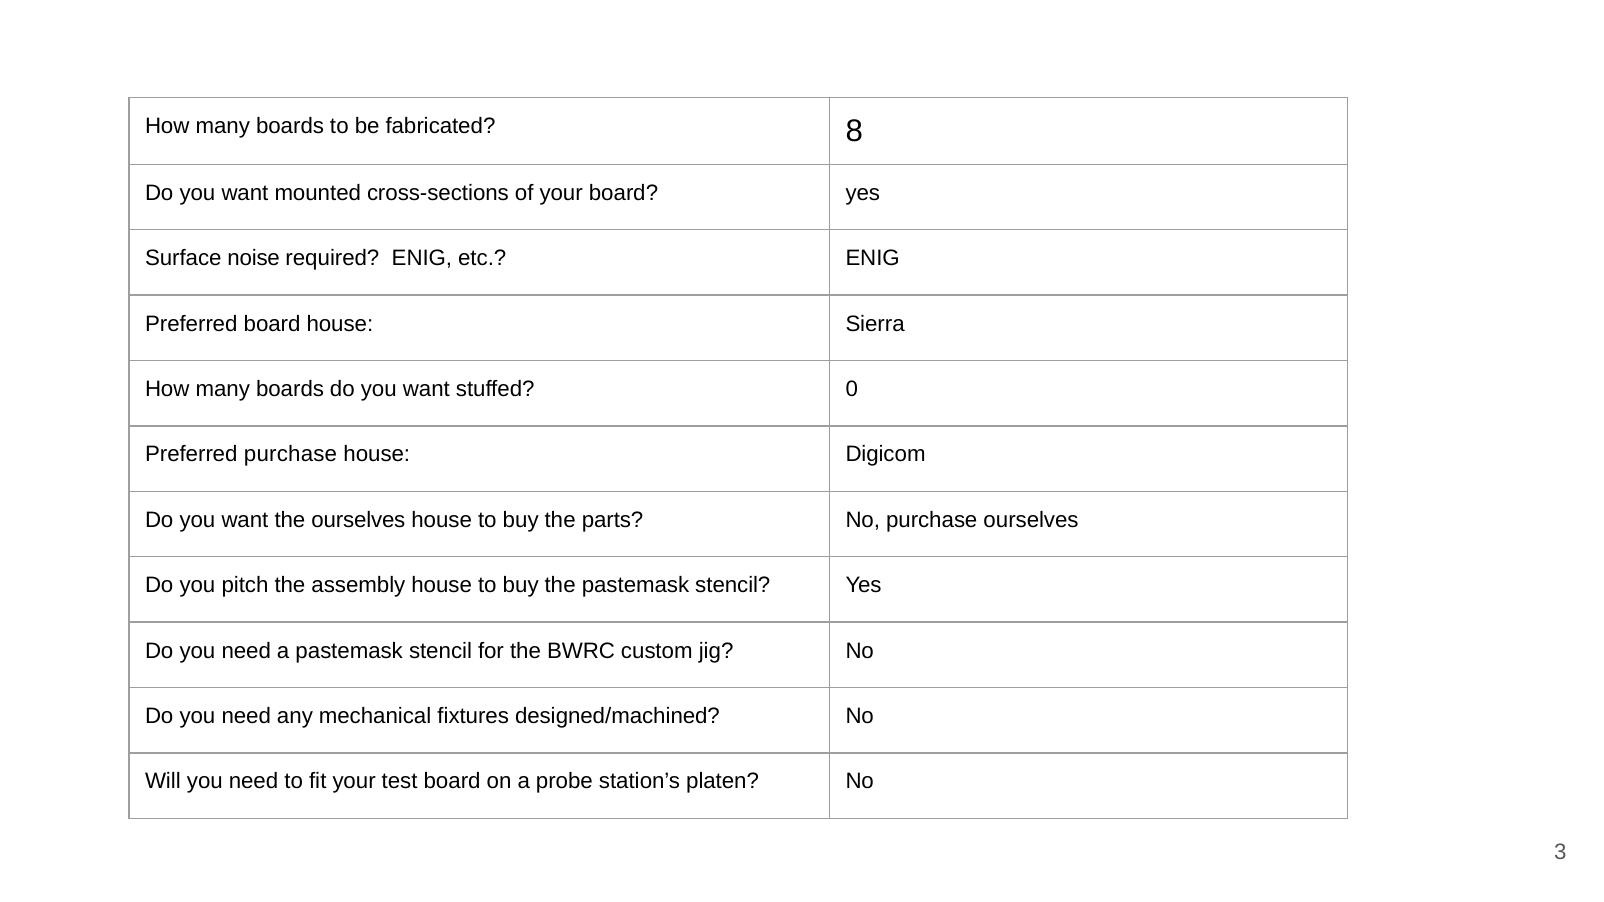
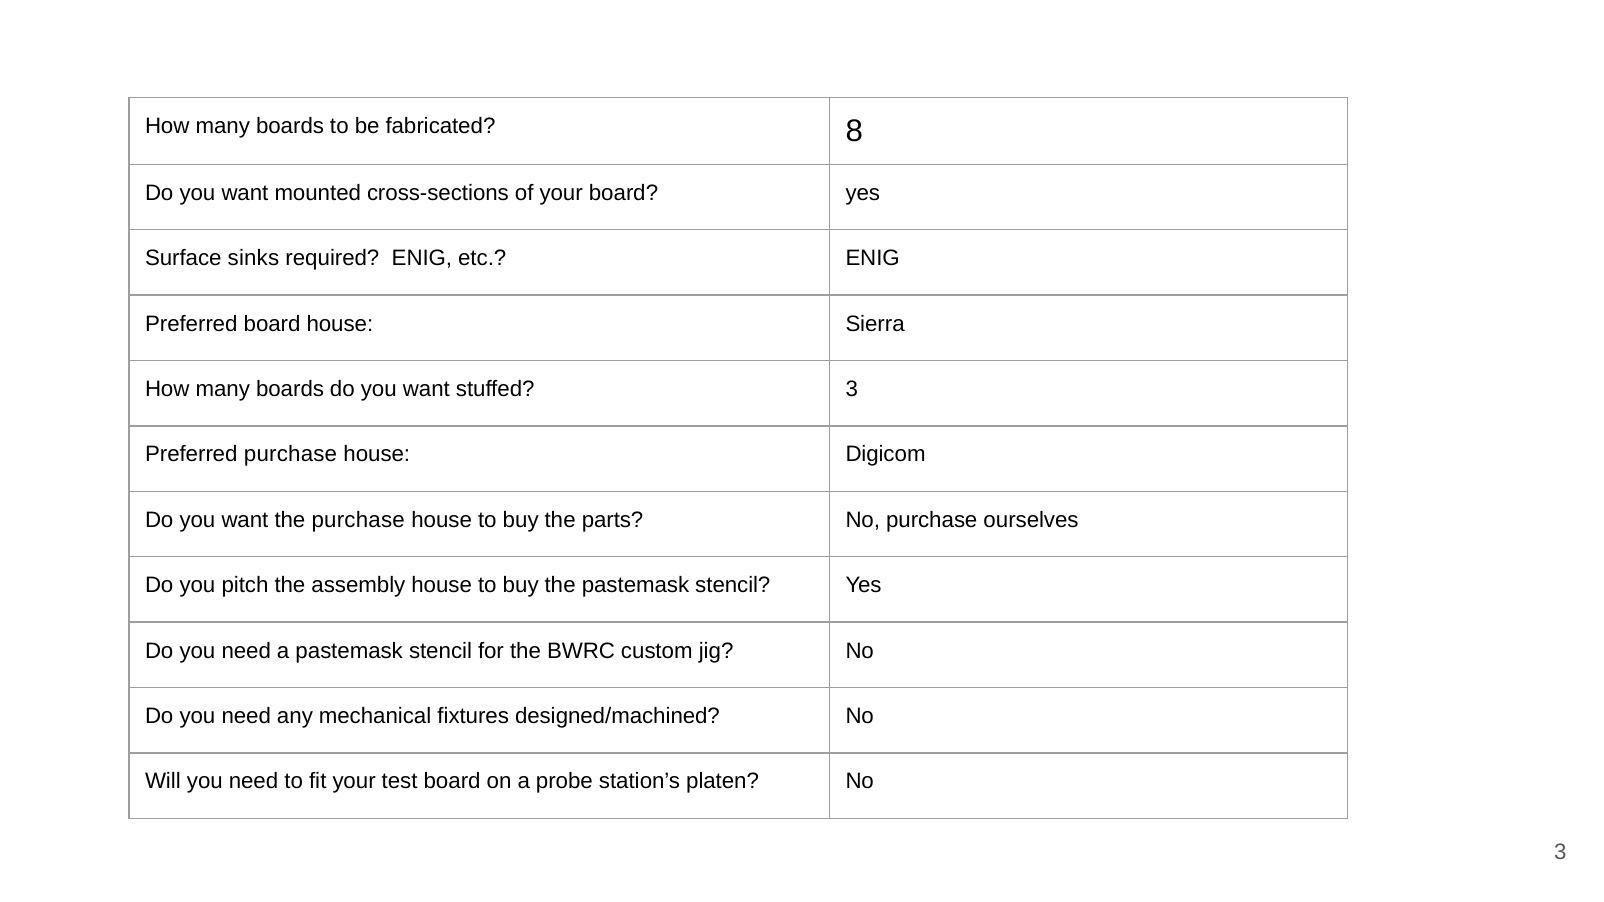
noise: noise -> sinks
stuffed 0: 0 -> 3
the ourselves: ourselves -> purchase
